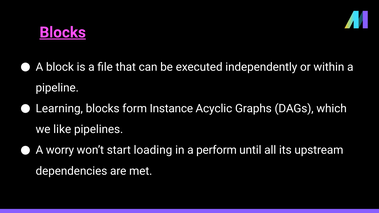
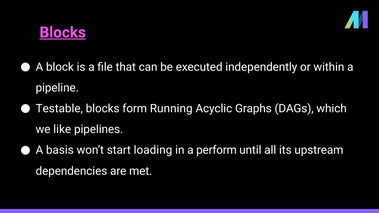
Learning: Learning -> Testable
Instance: Instance -> Running
worry: worry -> basis
